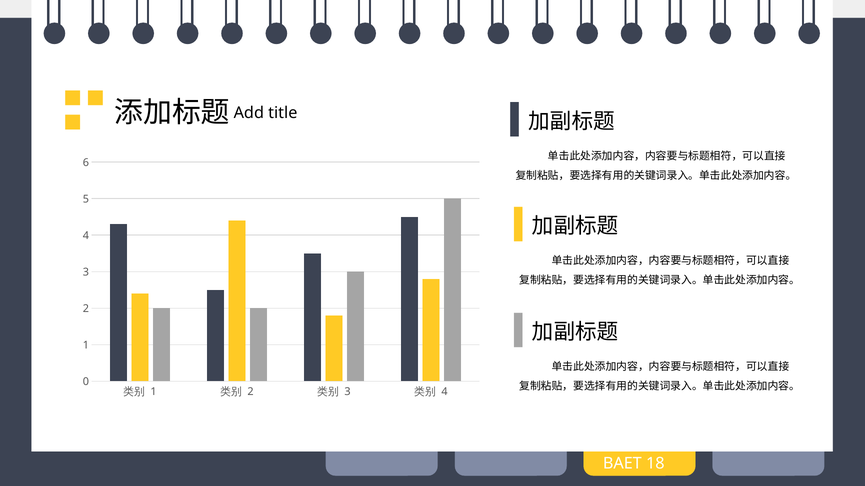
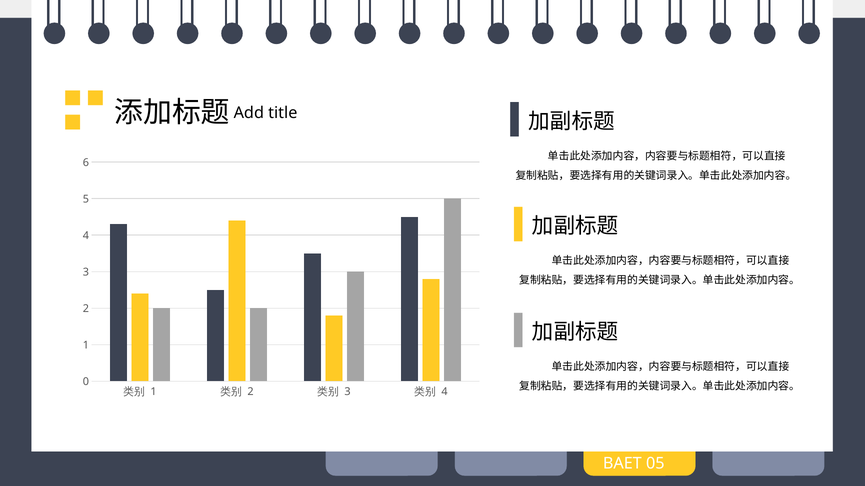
18: 18 -> 05
